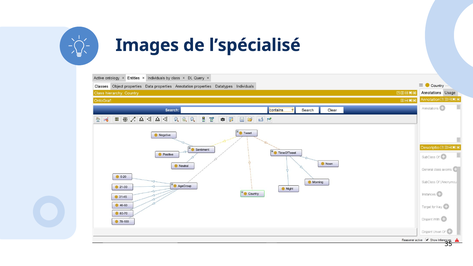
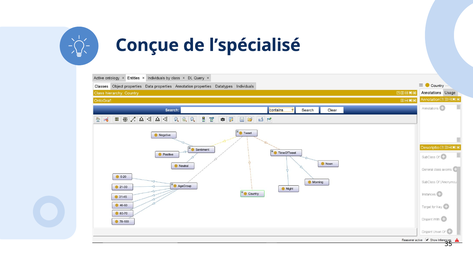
Images: Images -> Conçue
